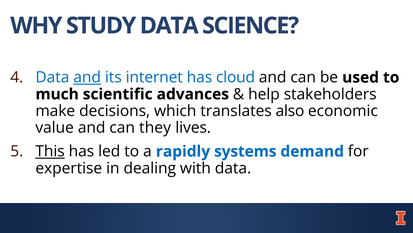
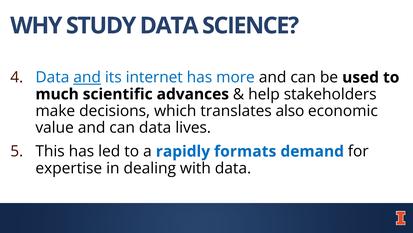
cloud: cloud -> more
can they: they -> data
This underline: present -> none
systems: systems -> formats
